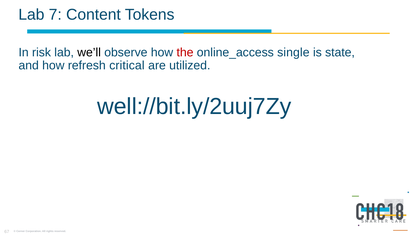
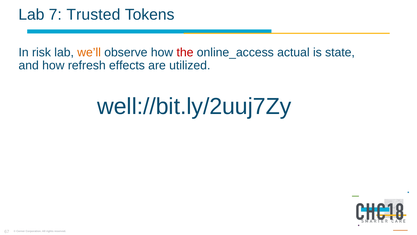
Content: Content -> Trusted
we’ll colour: black -> orange
single: single -> actual
critical: critical -> effects
